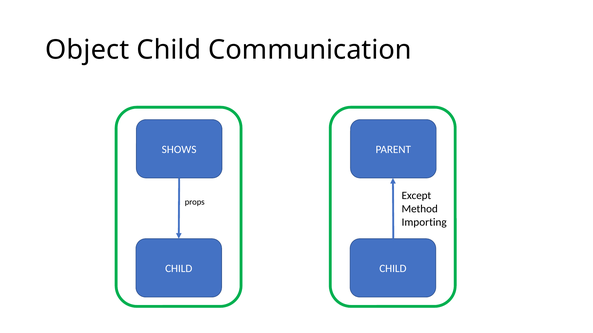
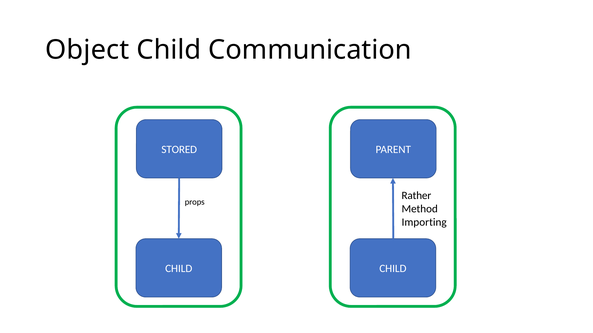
SHOWS: SHOWS -> STORED
Except: Except -> Rather
